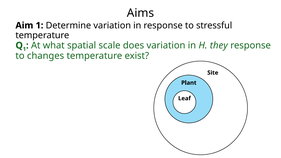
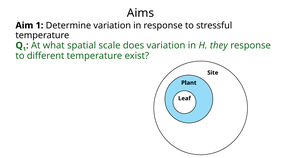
changes: changes -> different
